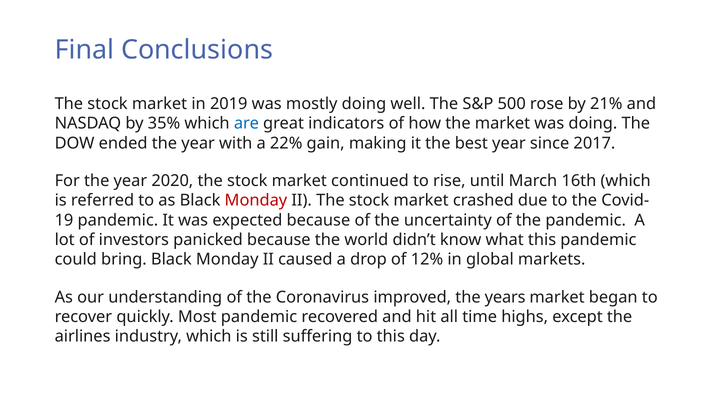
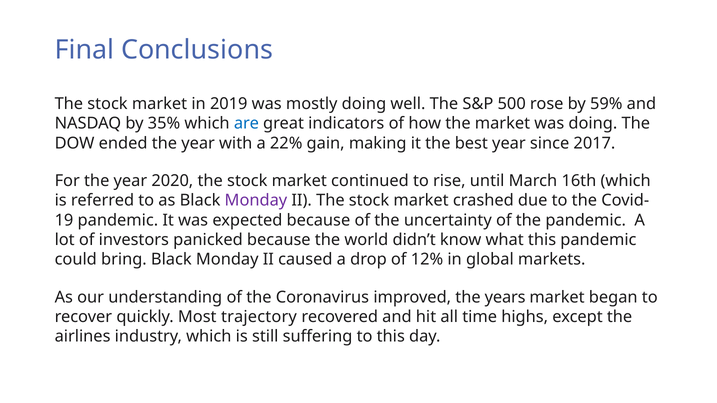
21%: 21% -> 59%
Monday at (256, 201) colour: red -> purple
Most pandemic: pandemic -> trajectory
